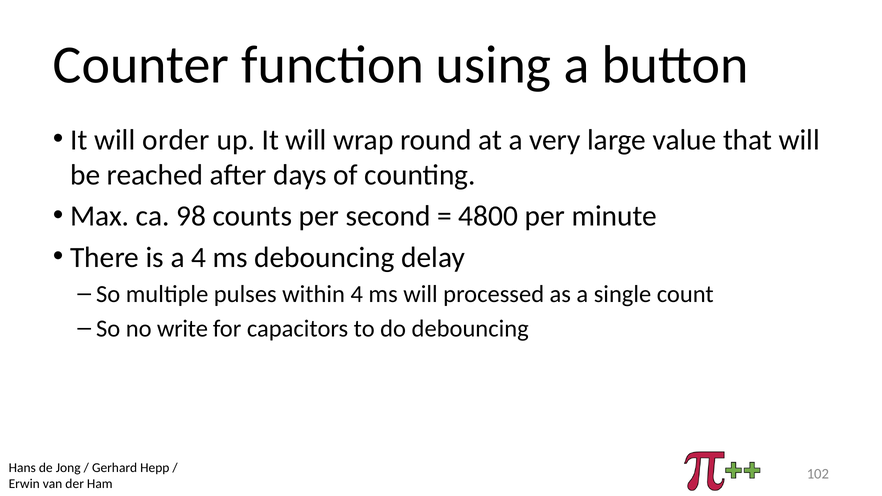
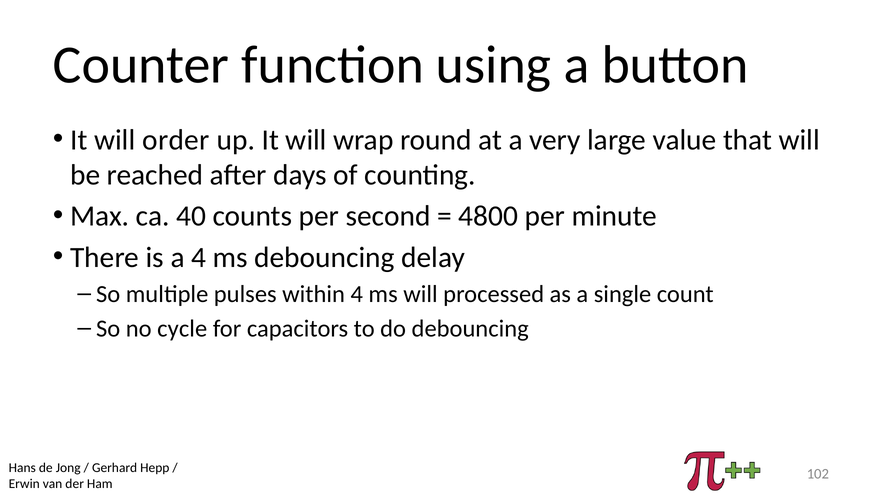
98: 98 -> 40
write: write -> cycle
